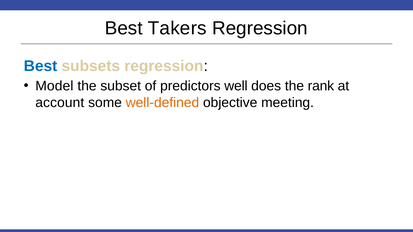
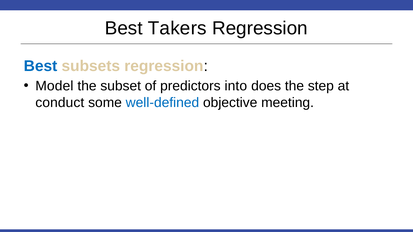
well: well -> into
rank: rank -> step
account: account -> conduct
well-defined colour: orange -> blue
